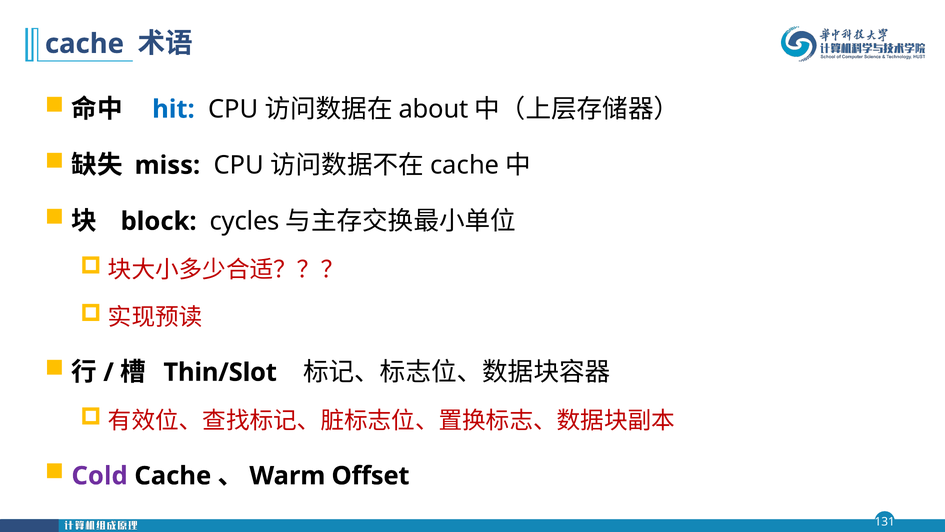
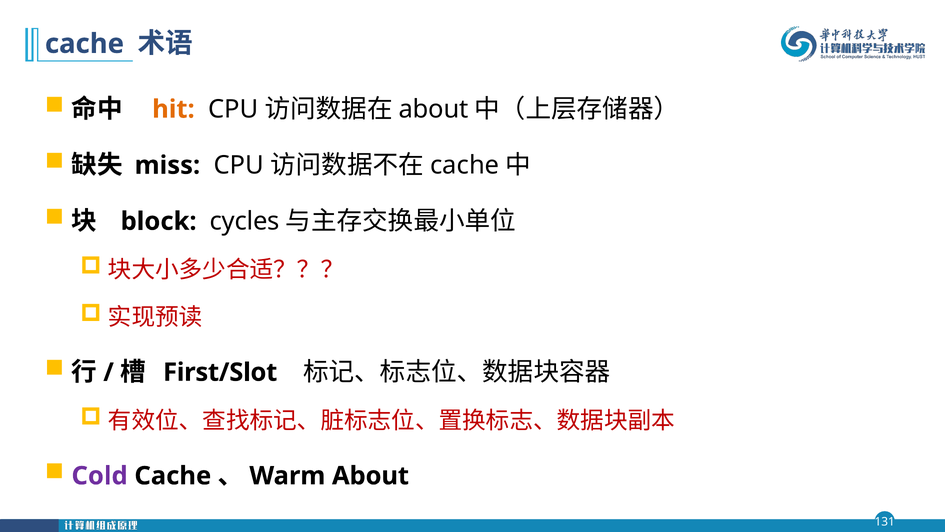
hit colour: blue -> orange
Thin/Slot: Thin/Slot -> First/Slot
Offset at (371, 476): Offset -> About
